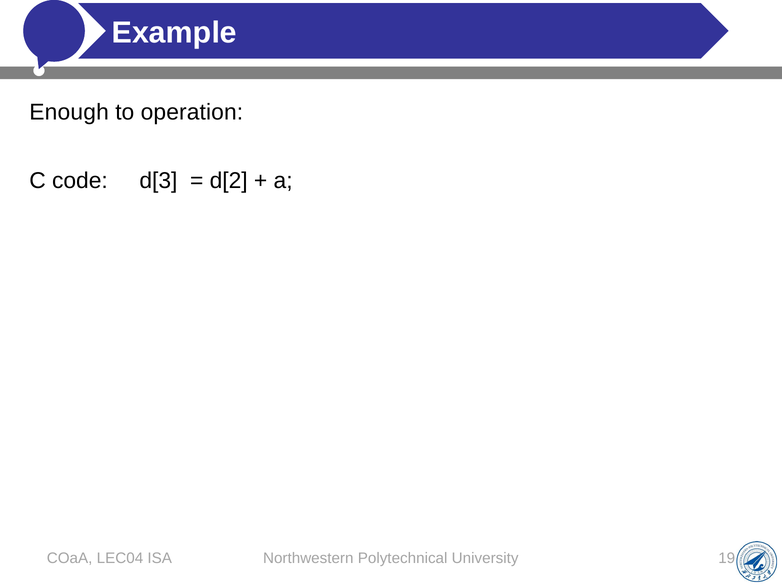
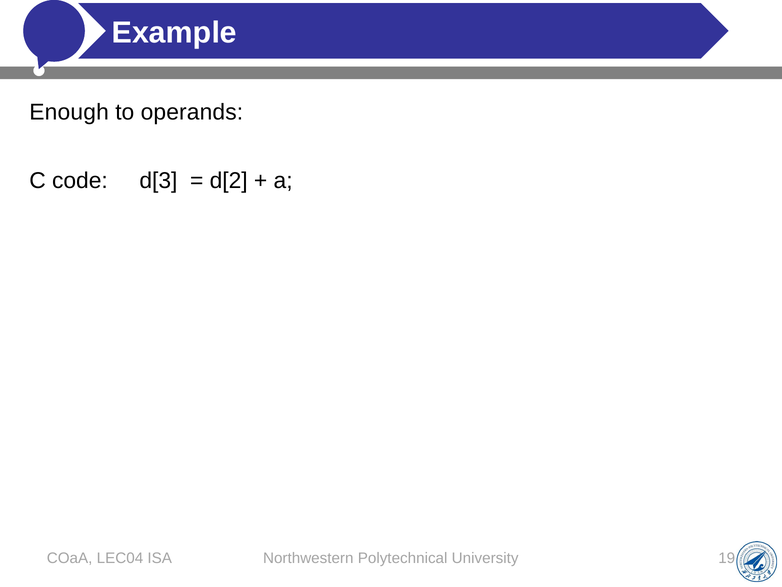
operation: operation -> operands
